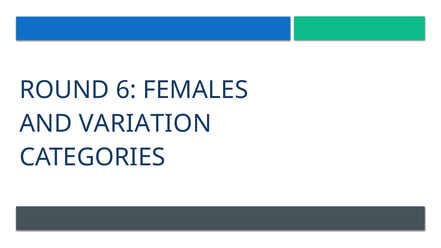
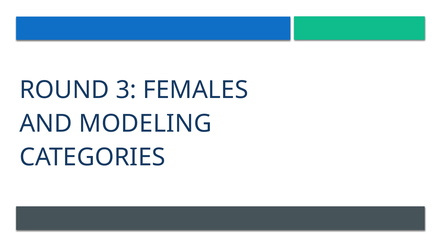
6: 6 -> 3
VARIATION: VARIATION -> MODELING
